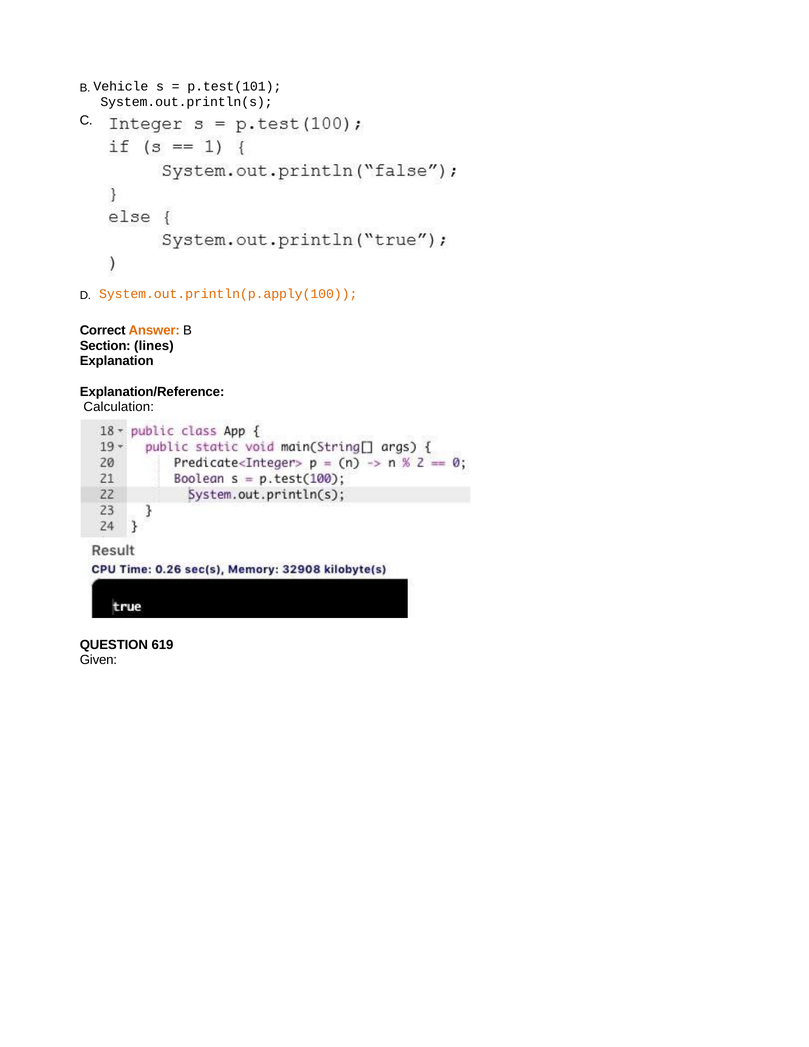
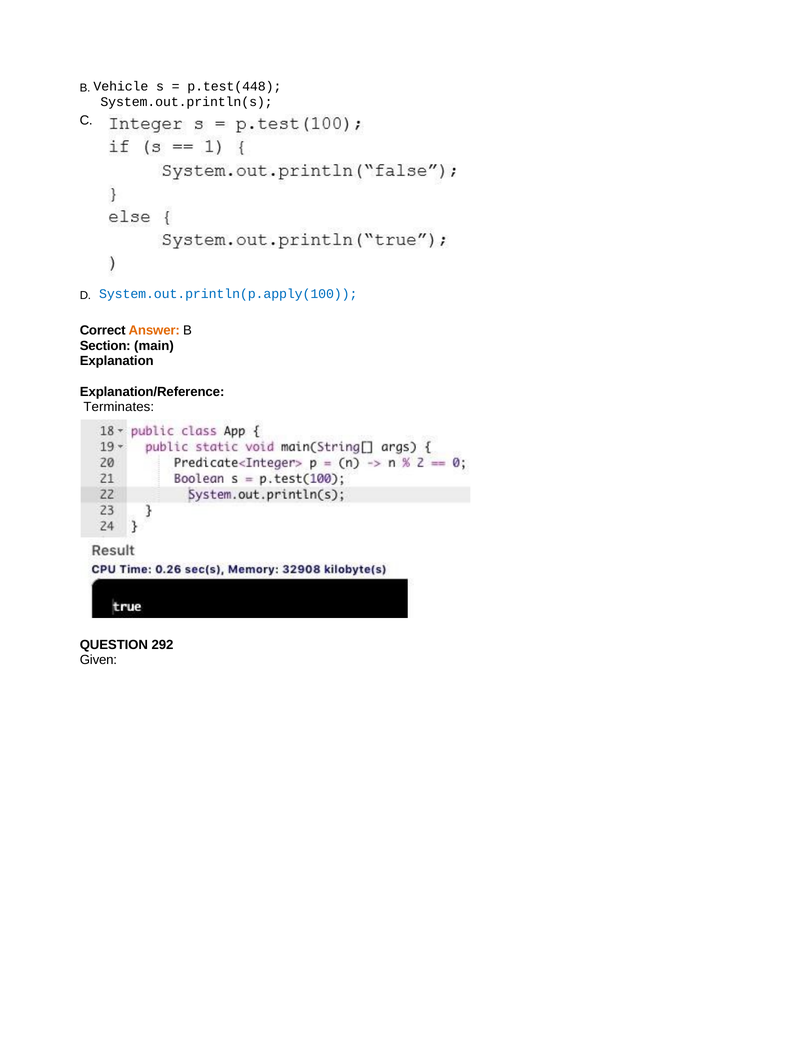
p.test(101: p.test(101 -> p.test(448
System.out.println(p.apply(100 colour: orange -> blue
lines: lines -> main
Calculation: Calculation -> Terminates
619: 619 -> 292
